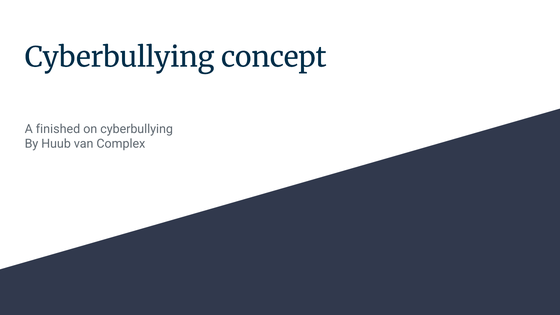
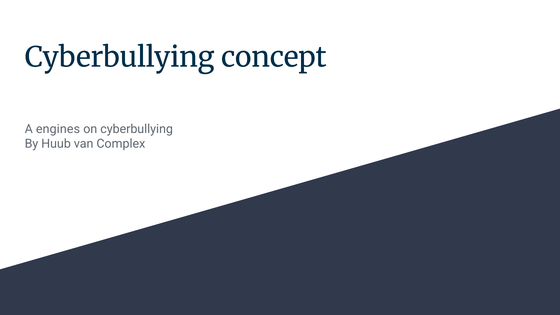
finished: finished -> engines
